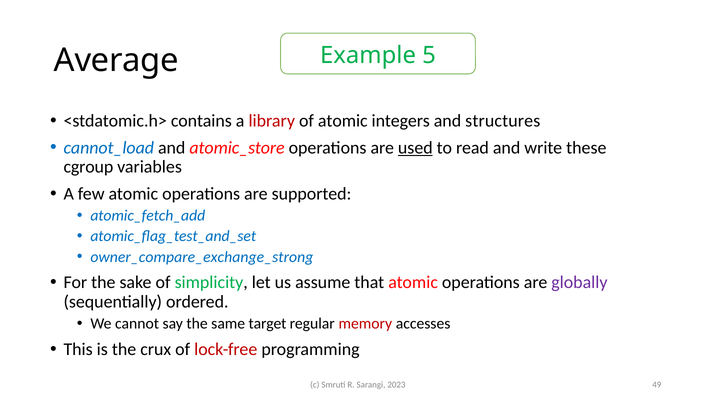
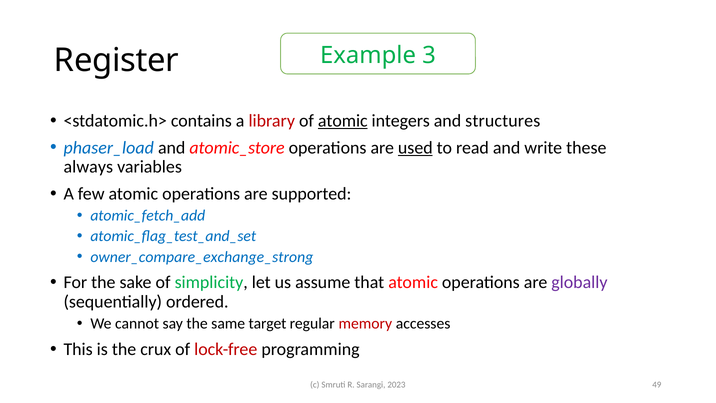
5: 5 -> 3
Average: Average -> Register
atomic at (343, 121) underline: none -> present
cannot_load: cannot_load -> phaser_load
cgroup: cgroup -> always
